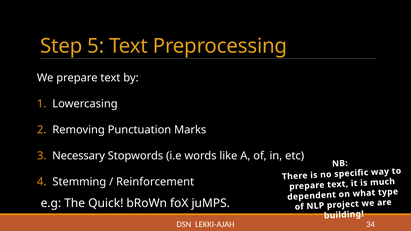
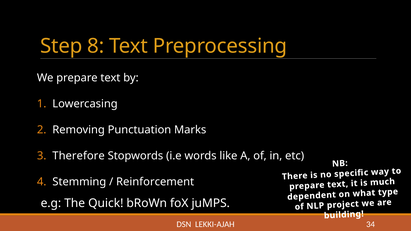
5: 5 -> 8
Necessary: Necessary -> Therefore
